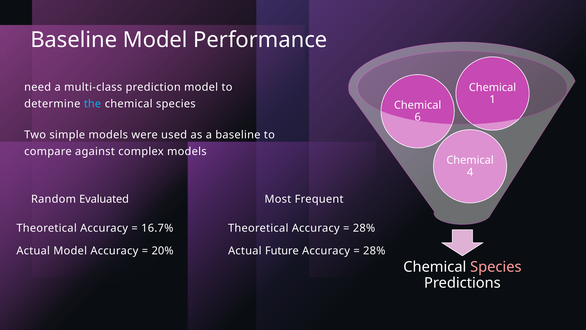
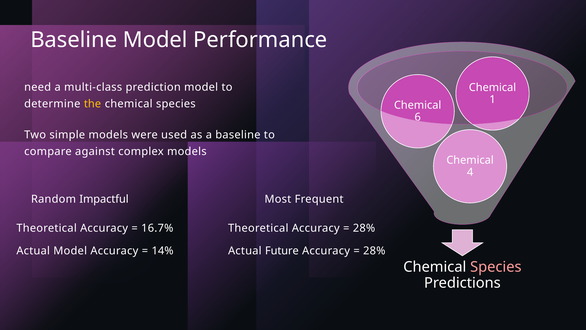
the colour: light blue -> yellow
Evaluated: Evaluated -> Impactful
20%: 20% -> 14%
